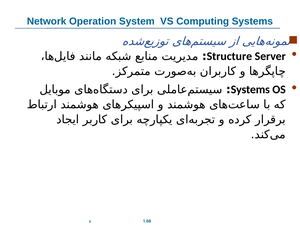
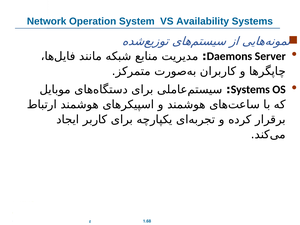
Computing: Computing -> Availability
Structure: Structure -> Daemons
